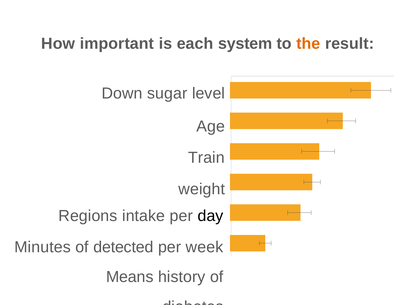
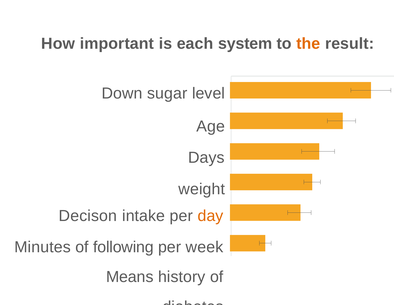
Train: Train -> Days
Regions: Regions -> Decison
day colour: black -> orange
detected: detected -> following
